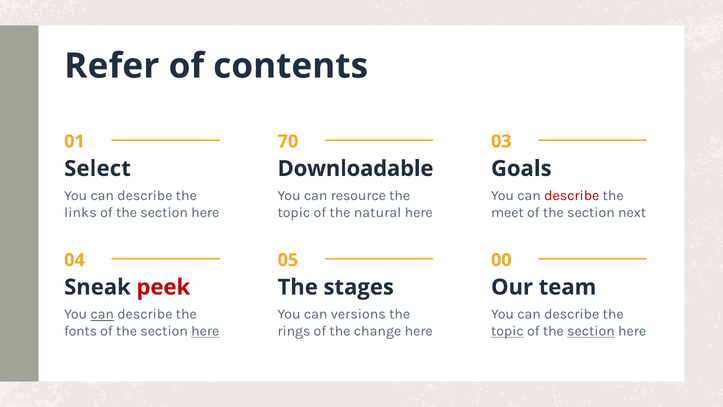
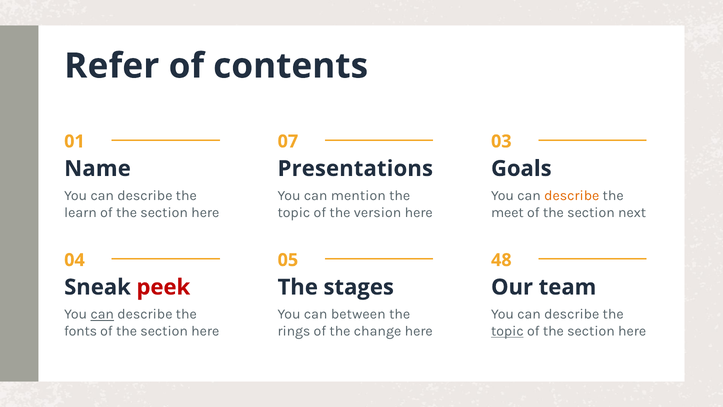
70: 70 -> 07
Select: Select -> Name
Downloadable: Downloadable -> Presentations
resource: resource -> mention
describe at (572, 195) colour: red -> orange
links: links -> learn
natural: natural -> version
00: 00 -> 48
versions: versions -> between
here at (205, 331) underline: present -> none
section at (591, 331) underline: present -> none
